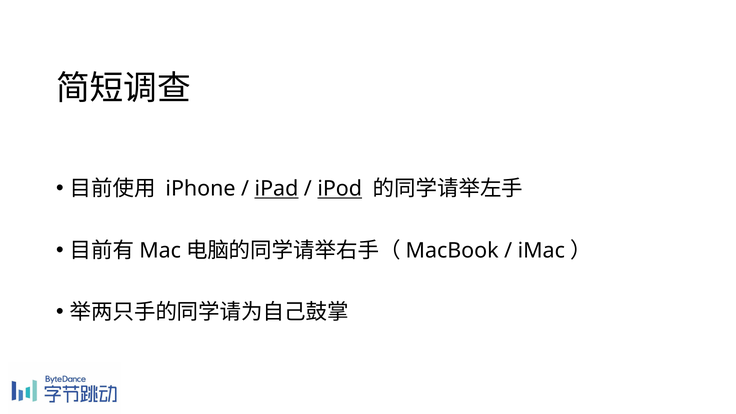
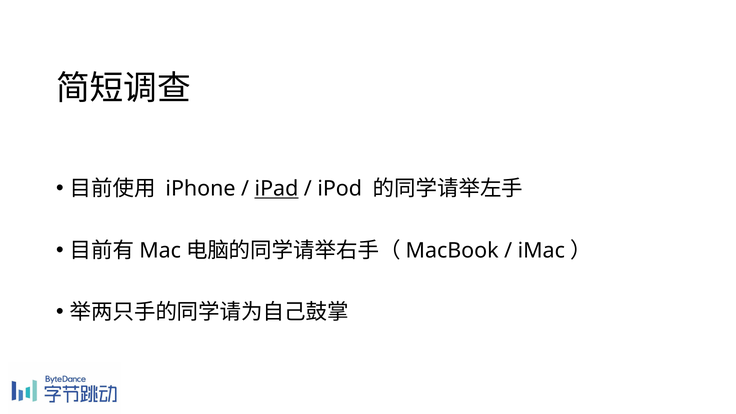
iPod underline: present -> none
